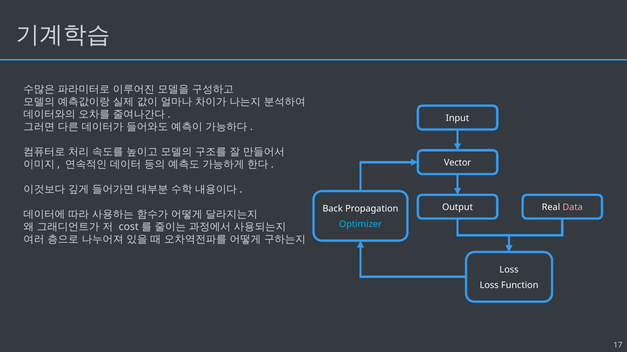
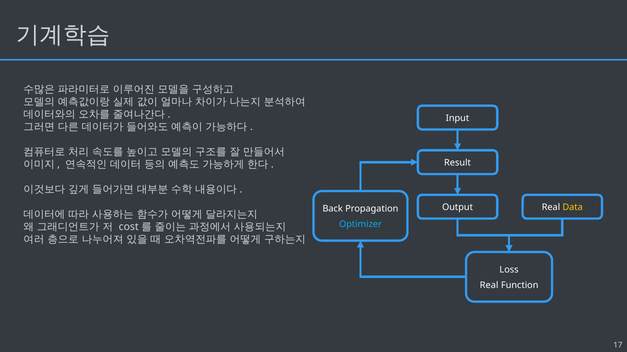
Vector: Vector -> Result
Data colour: pink -> yellow
Loss at (489, 286): Loss -> Real
